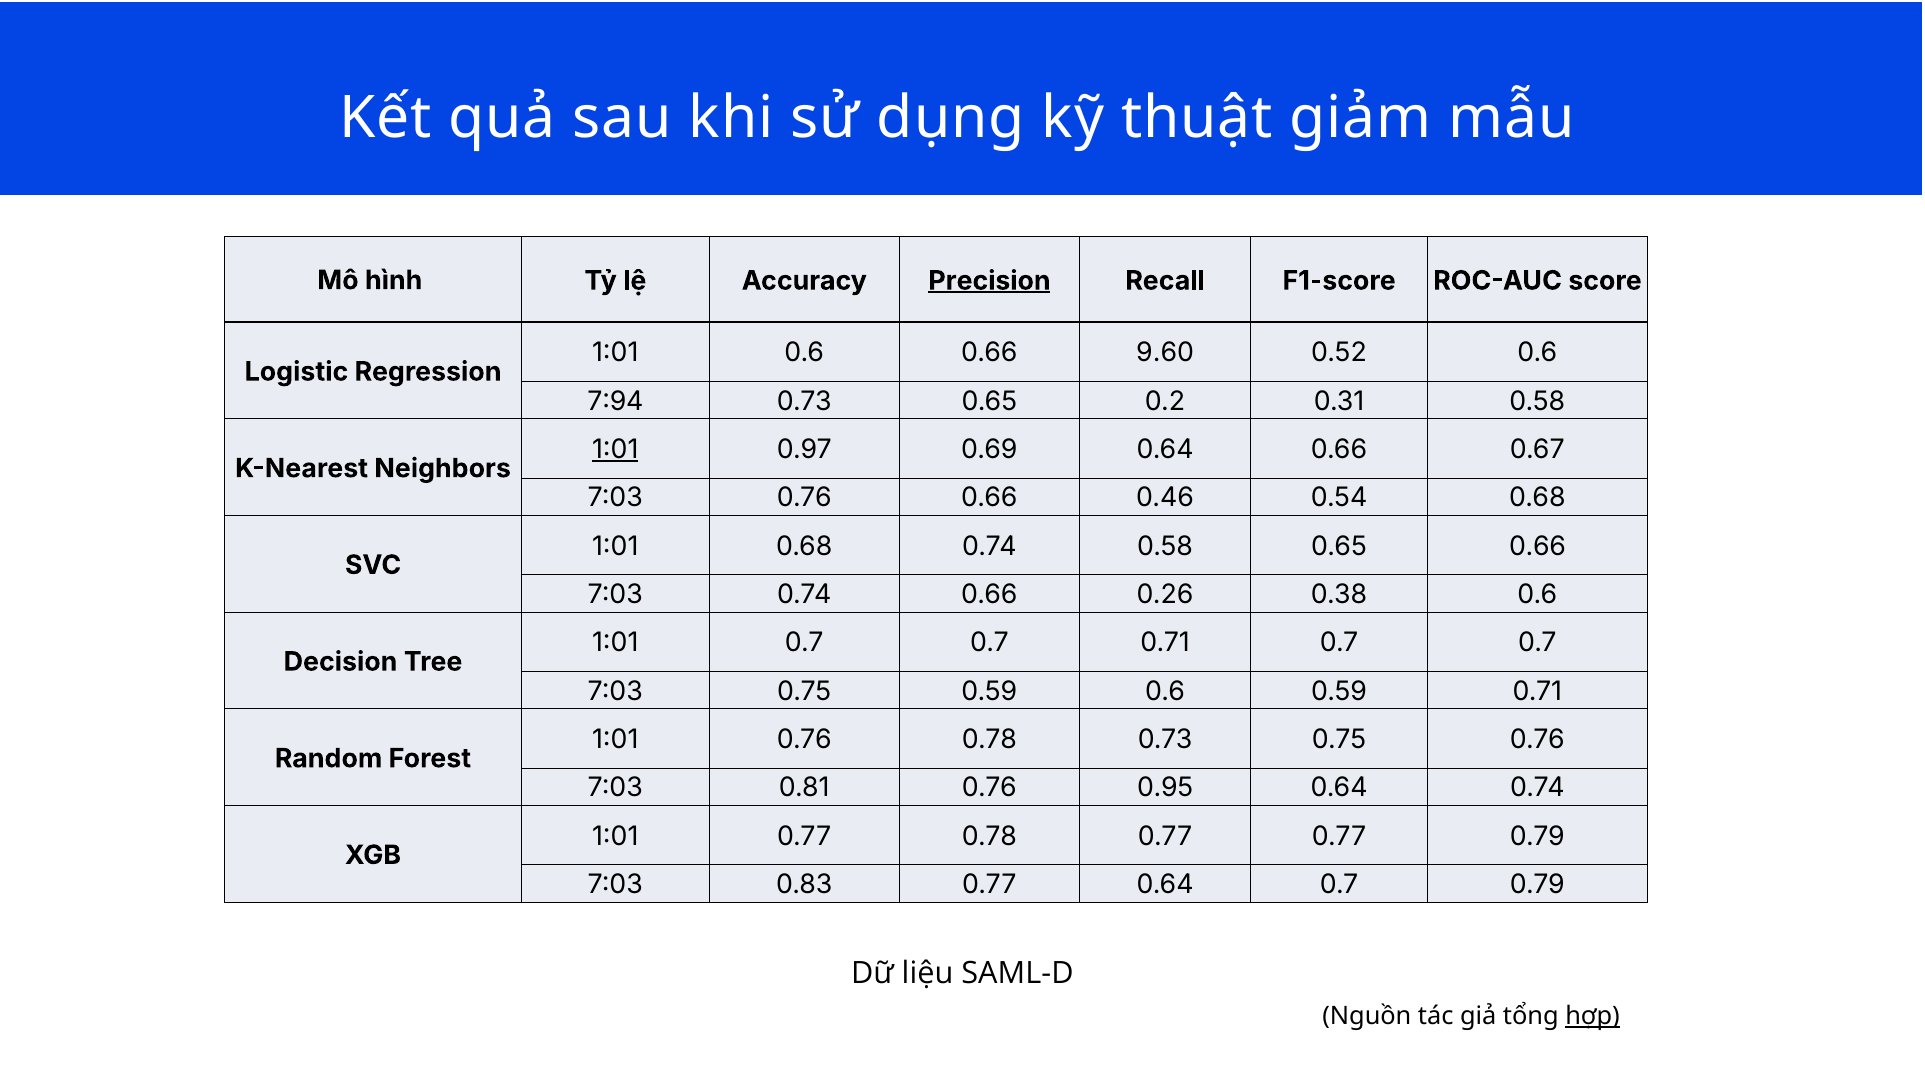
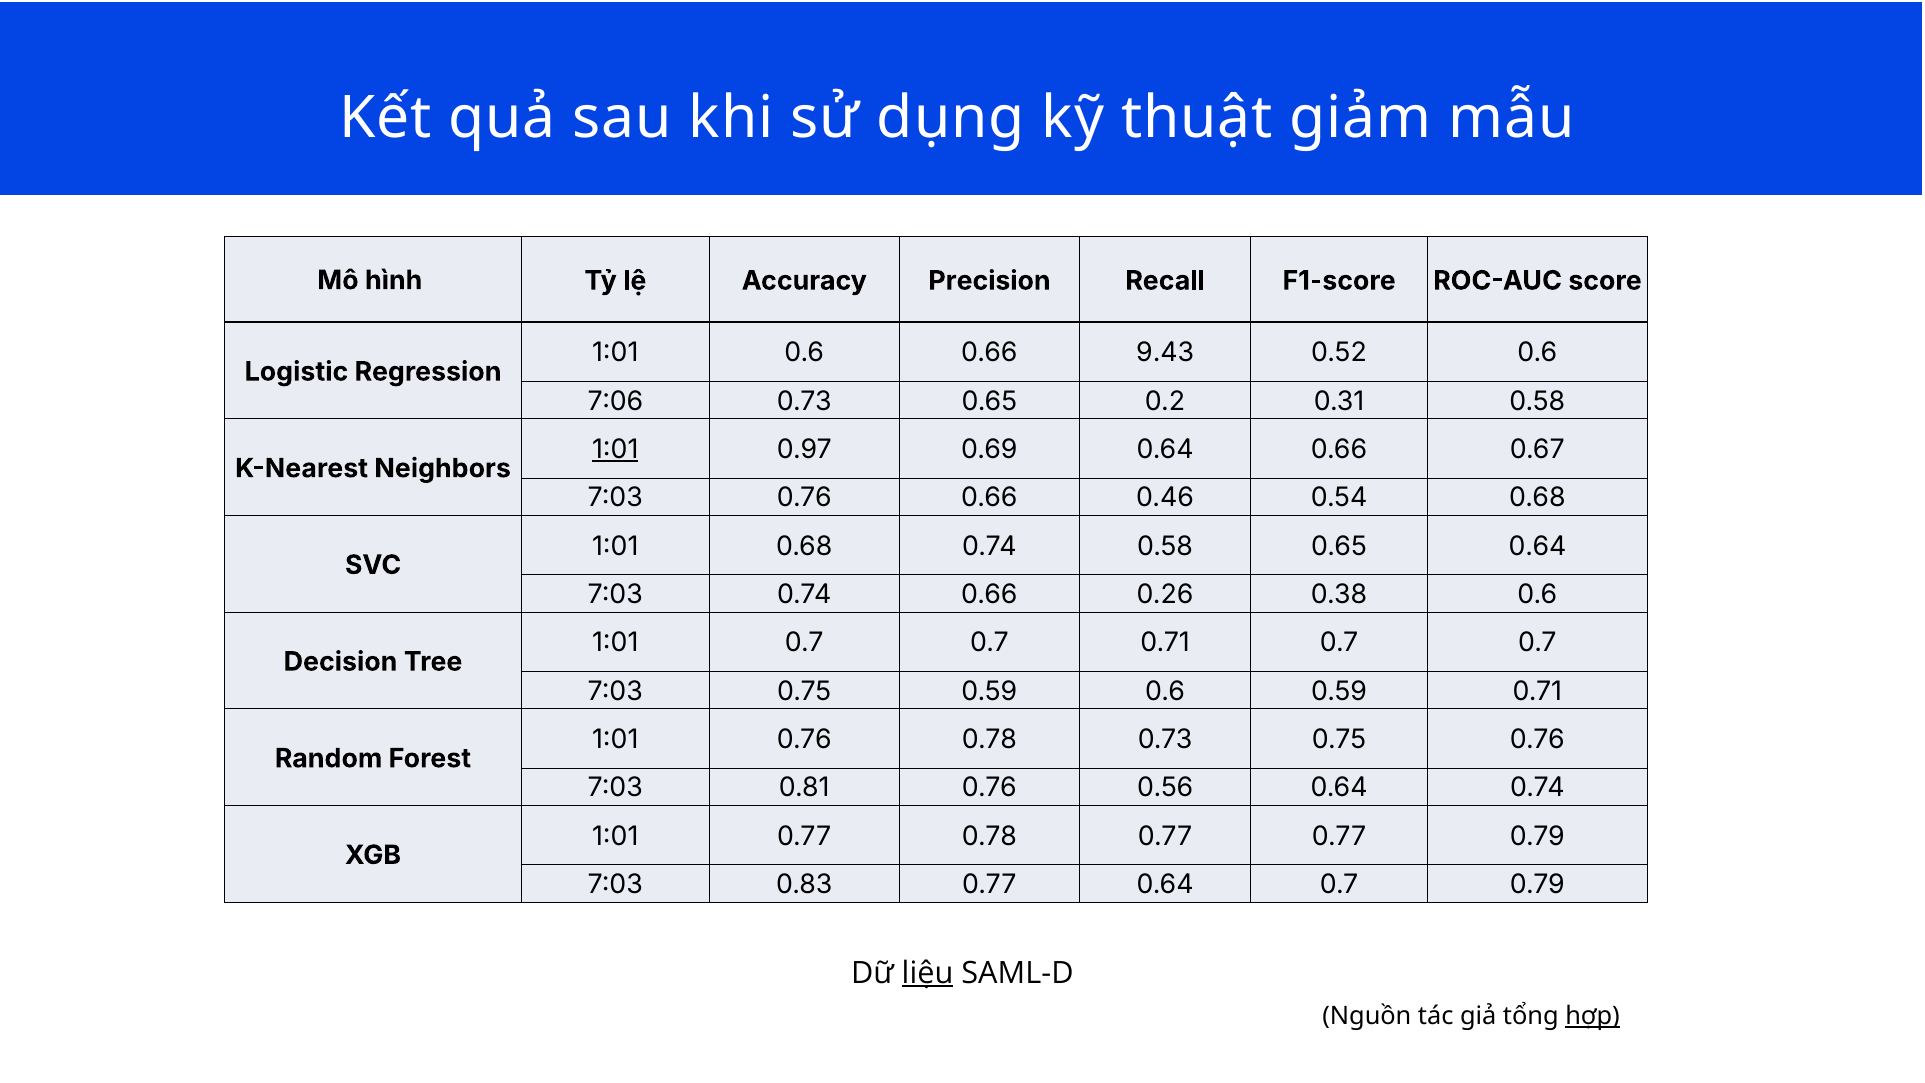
Precision underline: present -> none
9.60: 9.60 -> 9.43
7:94: 7:94 -> 7:06
0.65 0.66: 0.66 -> 0.64
0.95: 0.95 -> 0.56
liệu underline: none -> present
